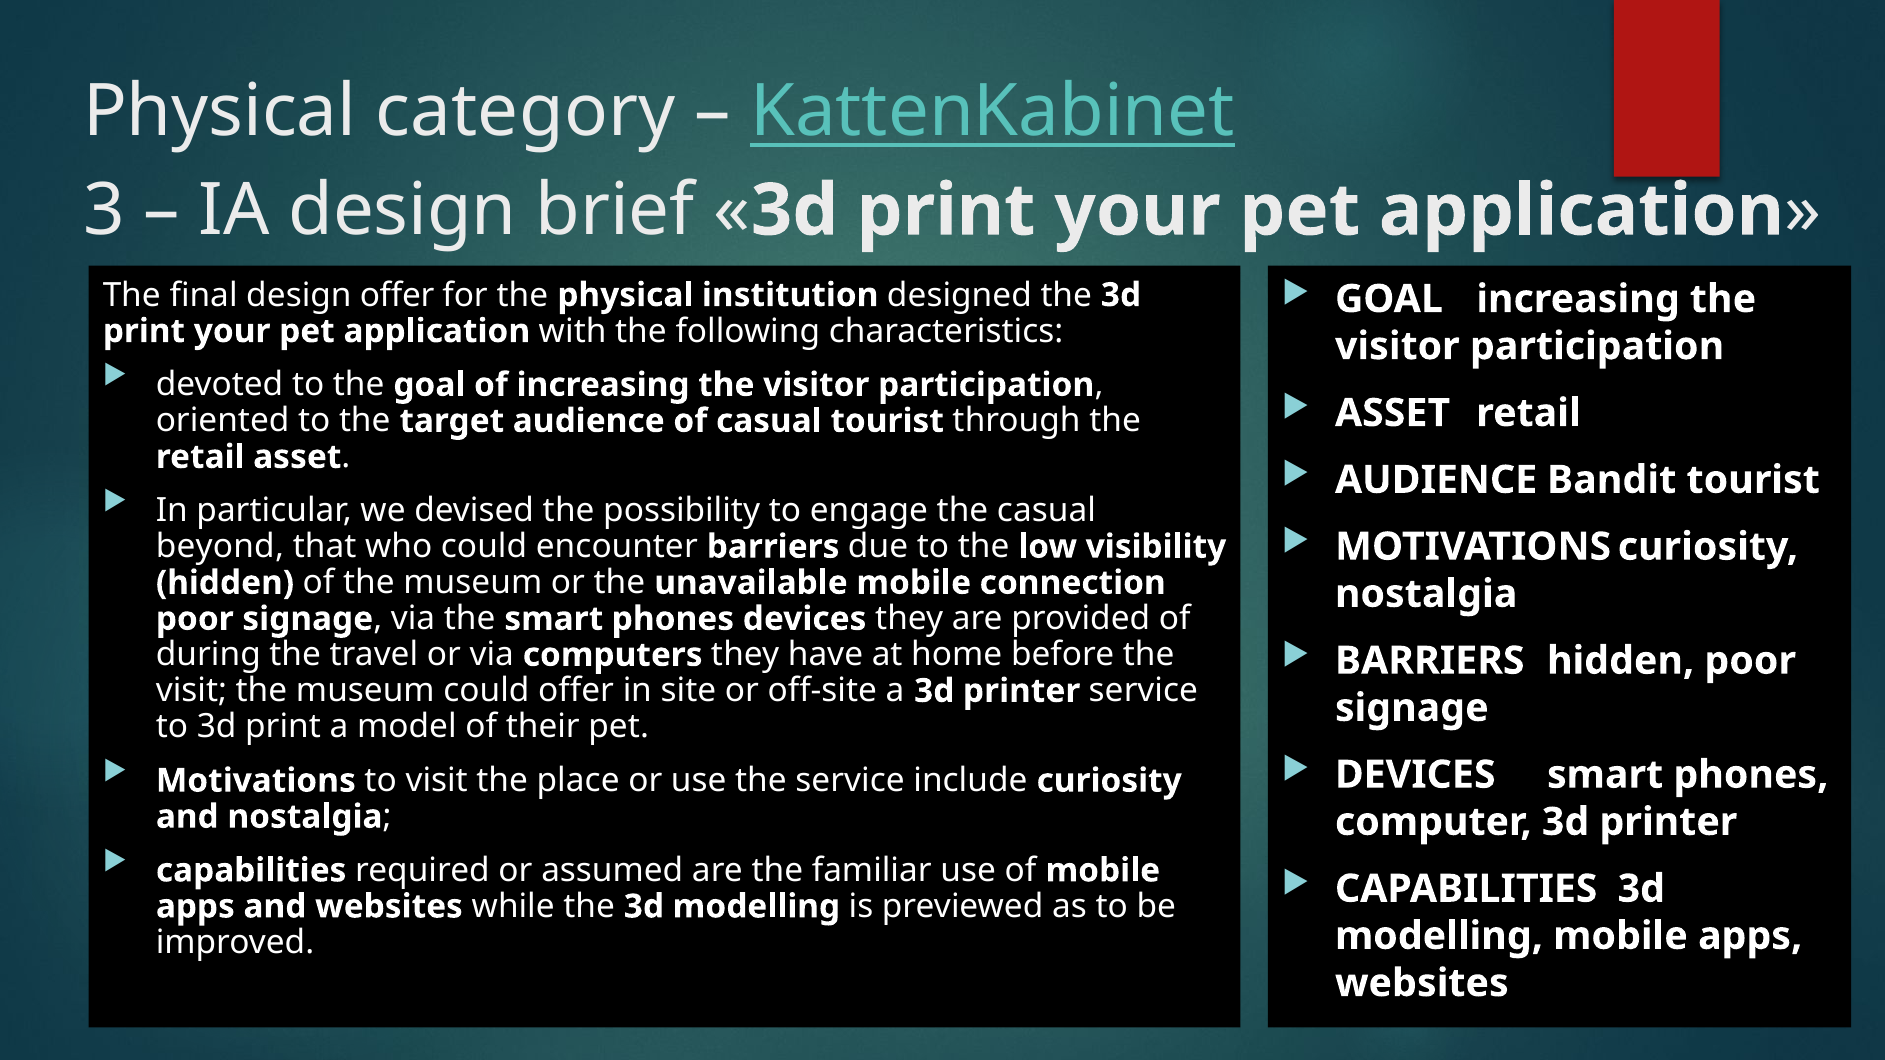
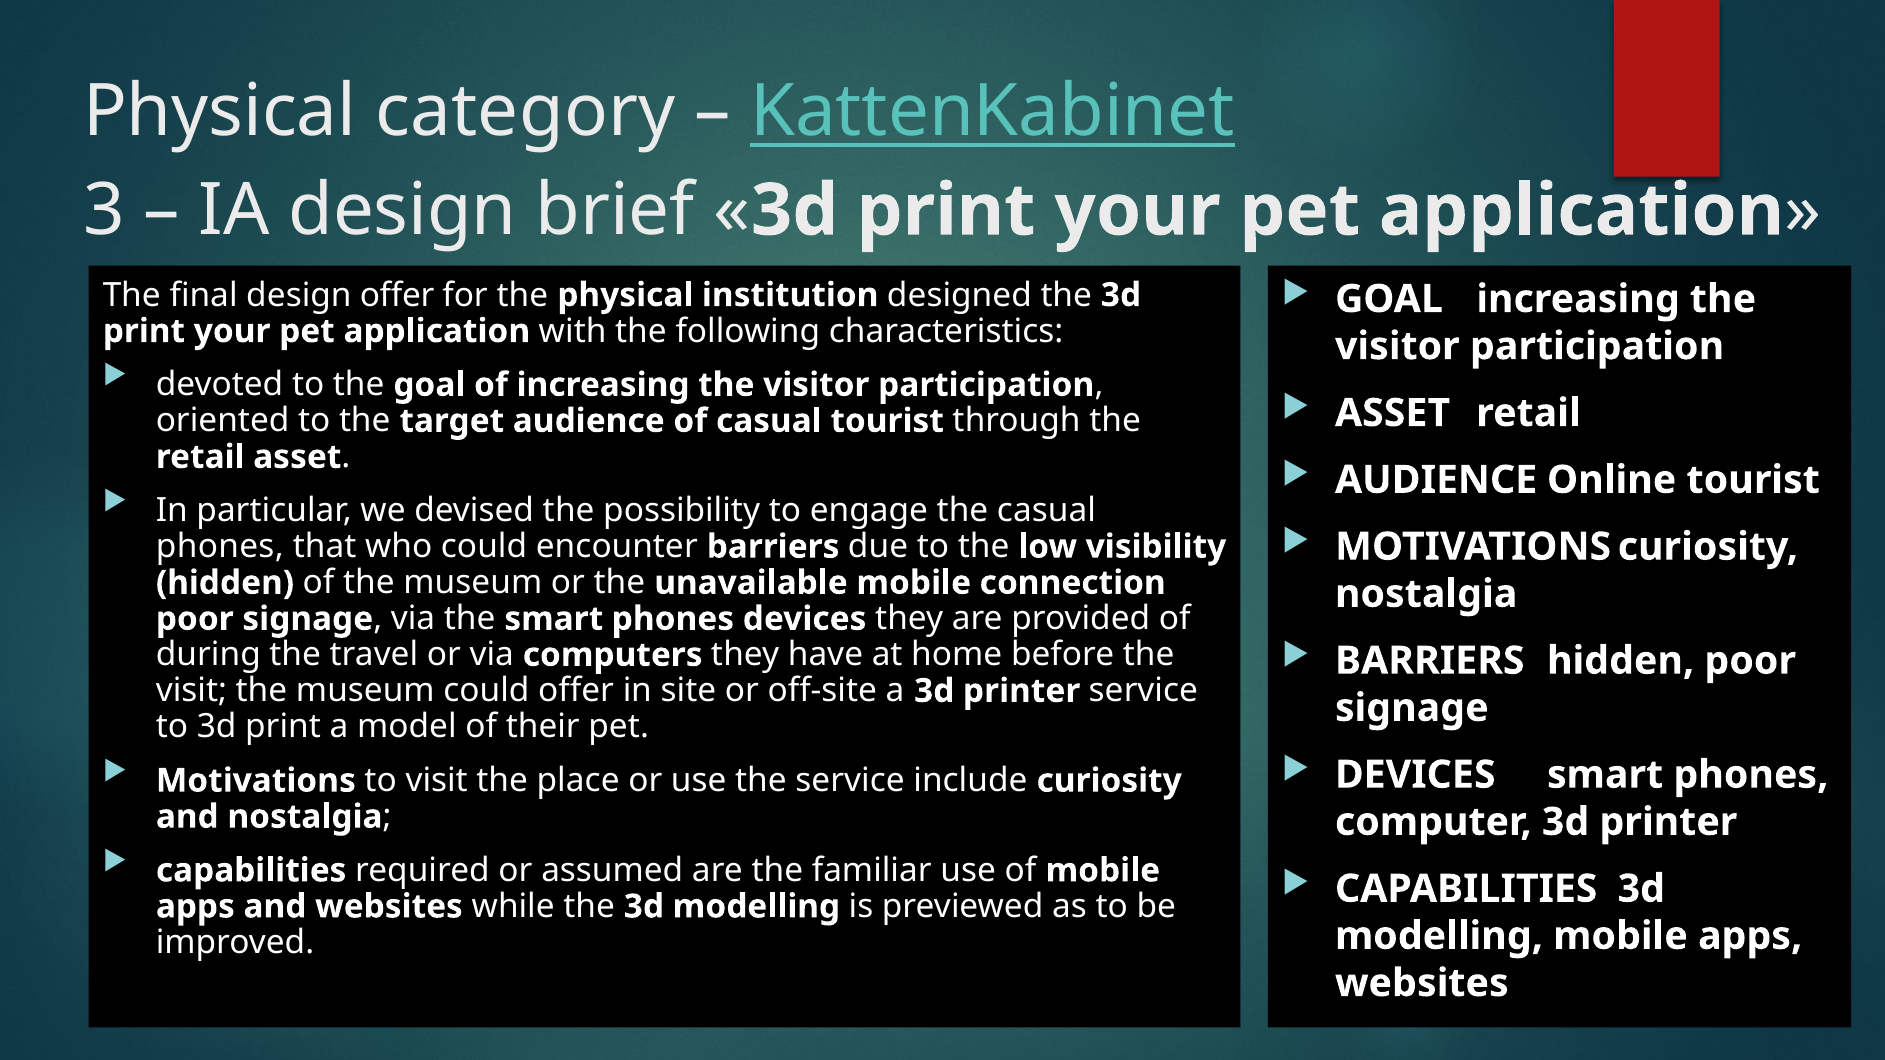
Bandit: Bandit -> Online
beyond at (220, 547): beyond -> phones
